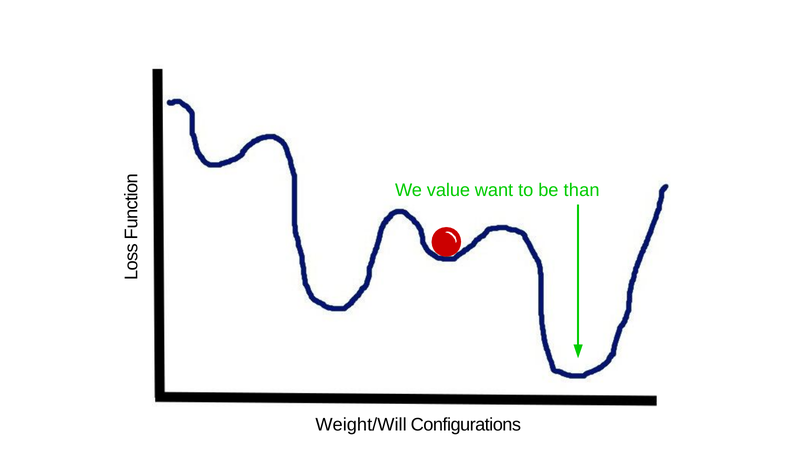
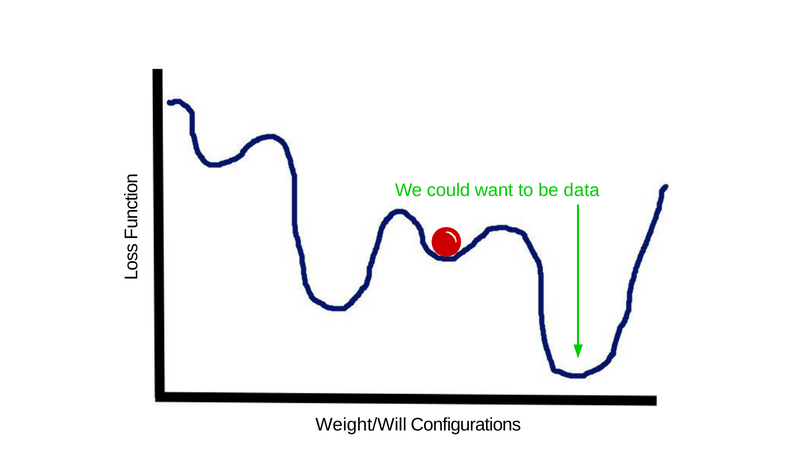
value: value -> could
than: than -> data
